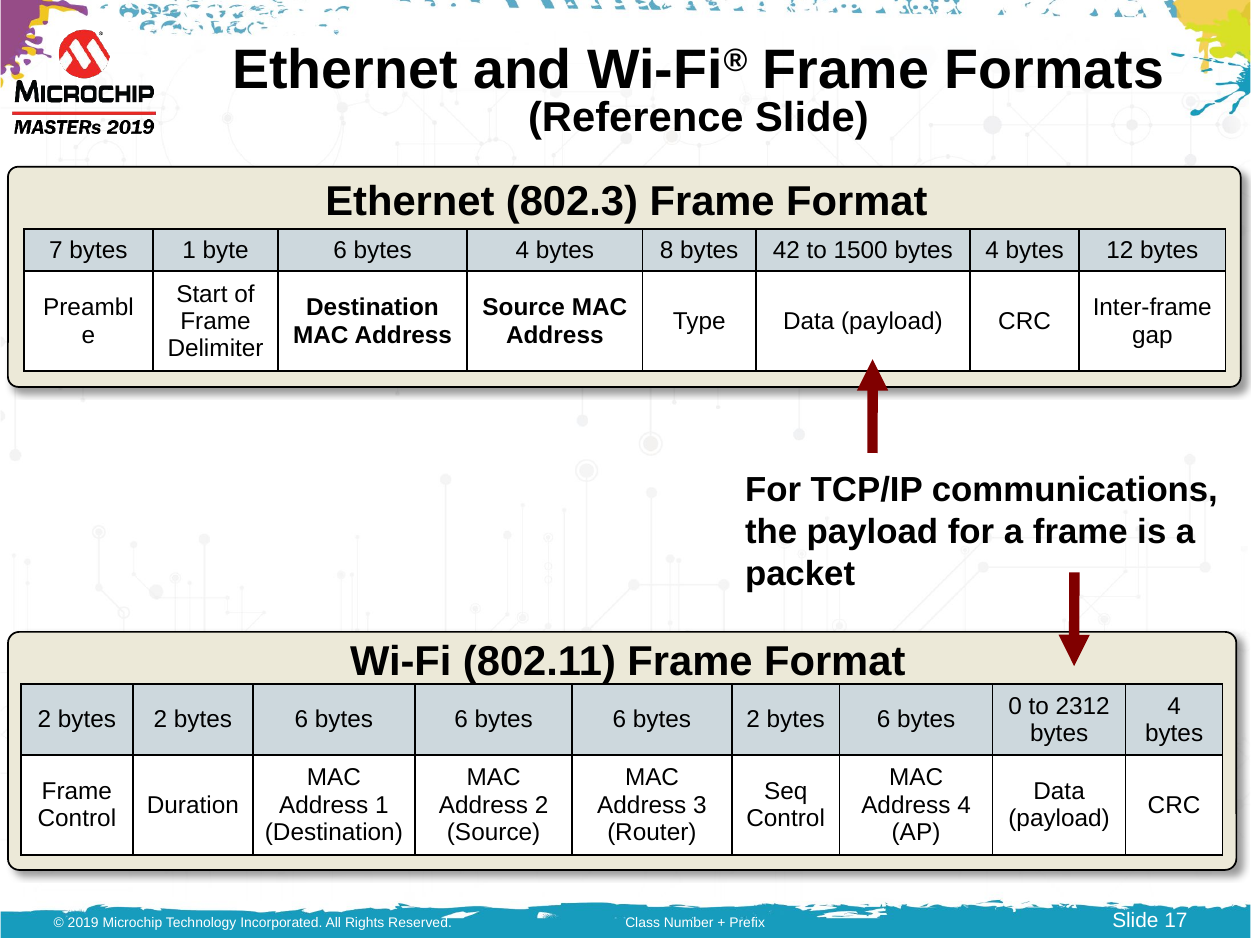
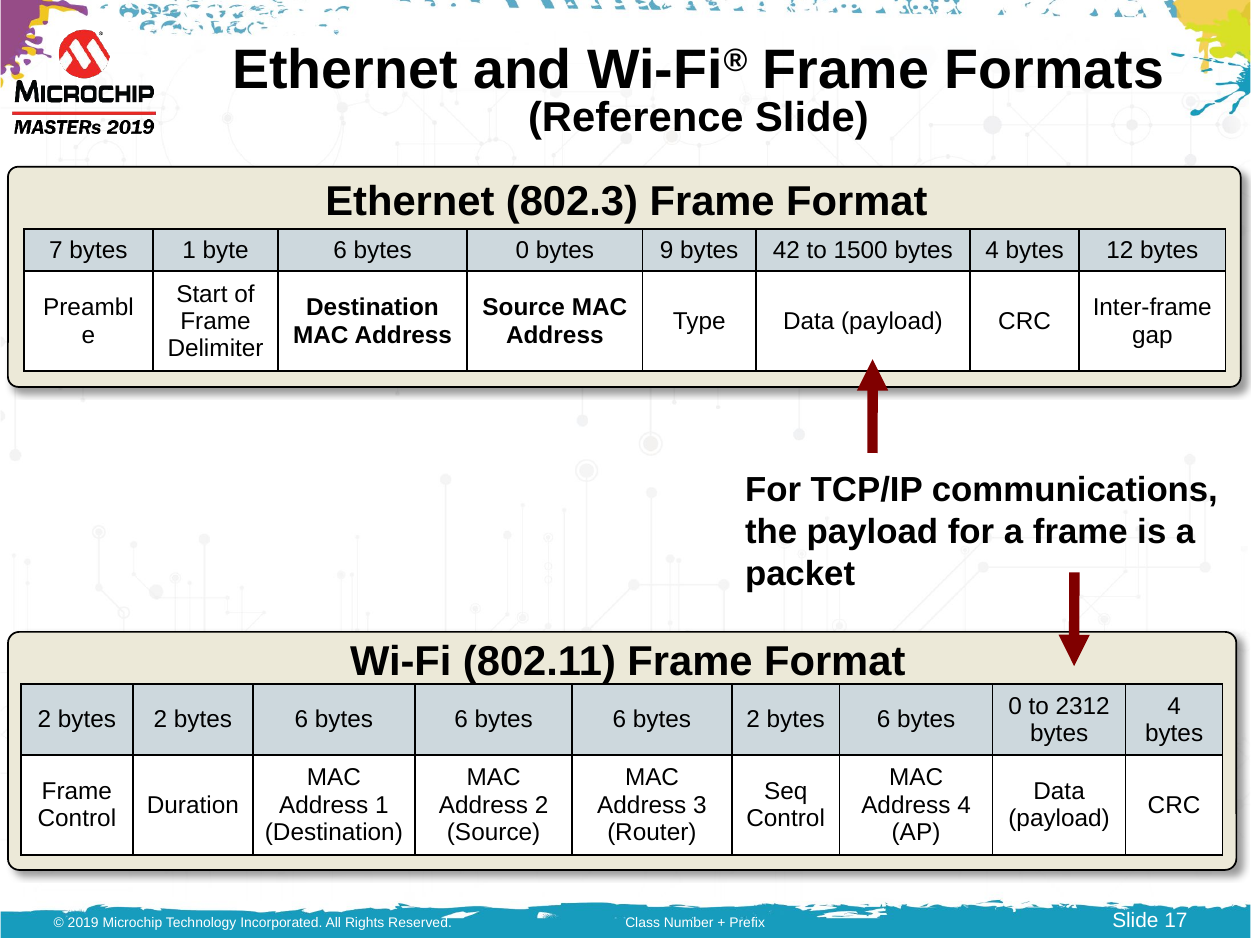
byte 6 bytes 4: 4 -> 0
8: 8 -> 9
